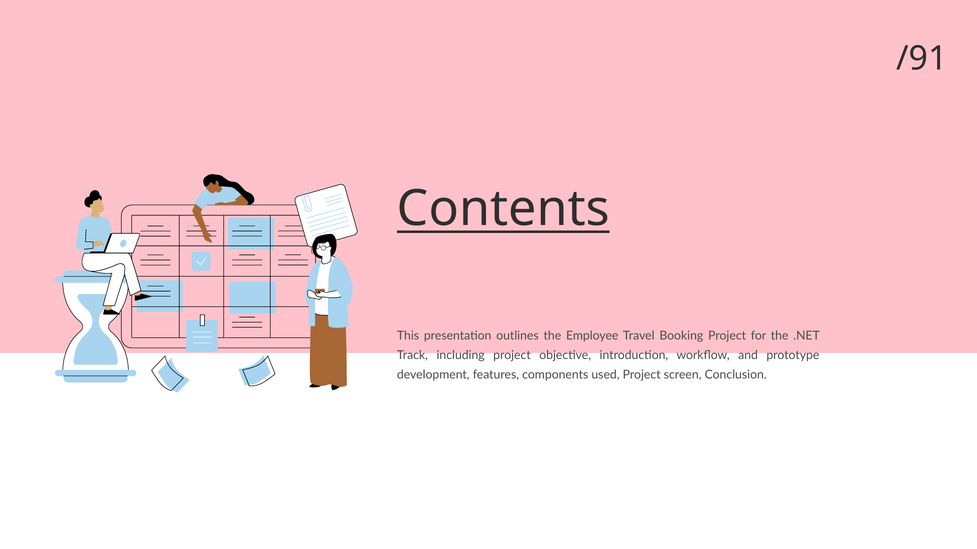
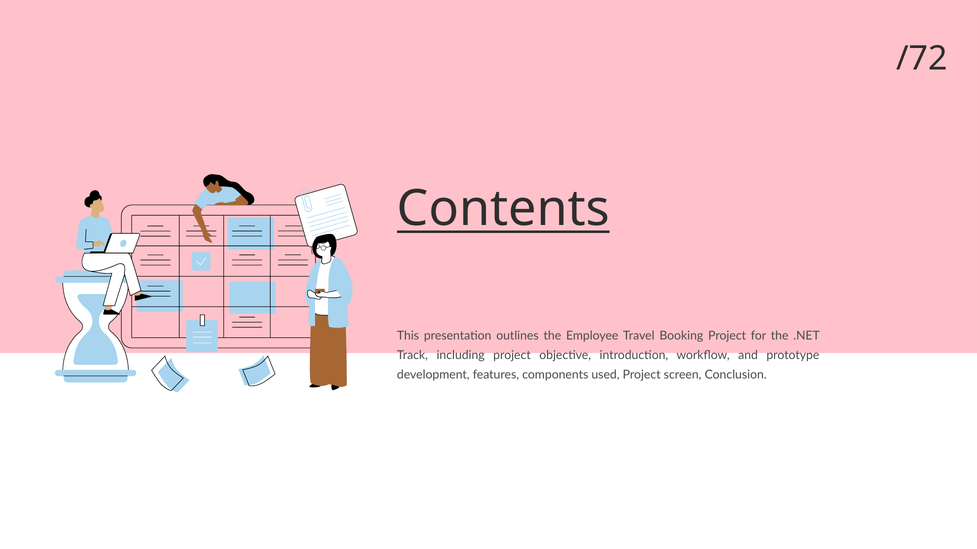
/91: /91 -> /72
